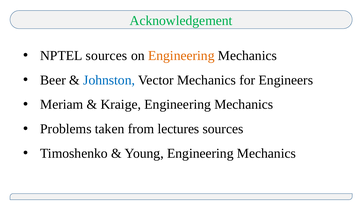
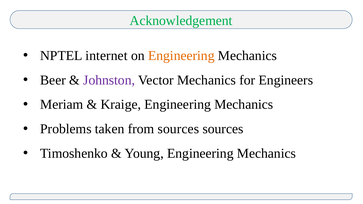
NPTEL sources: sources -> internet
Johnston colour: blue -> purple
from lectures: lectures -> sources
